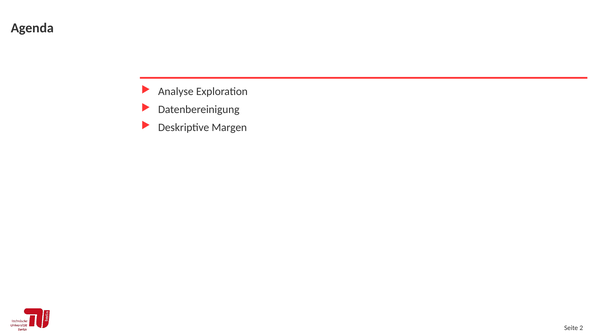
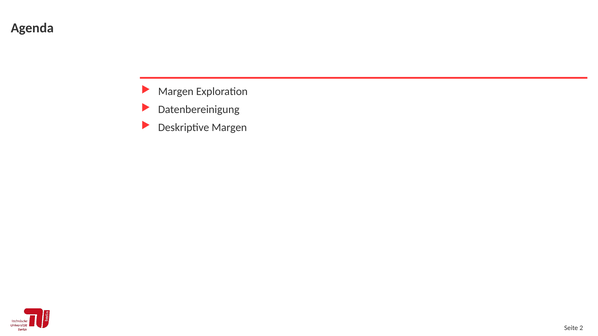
Analyse at (176, 92): Analyse -> Margen
